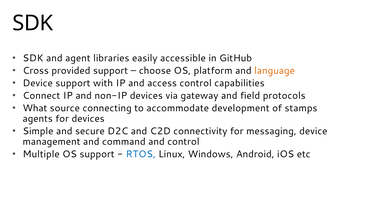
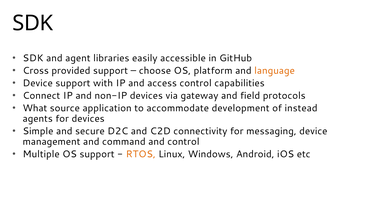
connecting: connecting -> application
stamps: stamps -> instead
RTOS colour: blue -> orange
